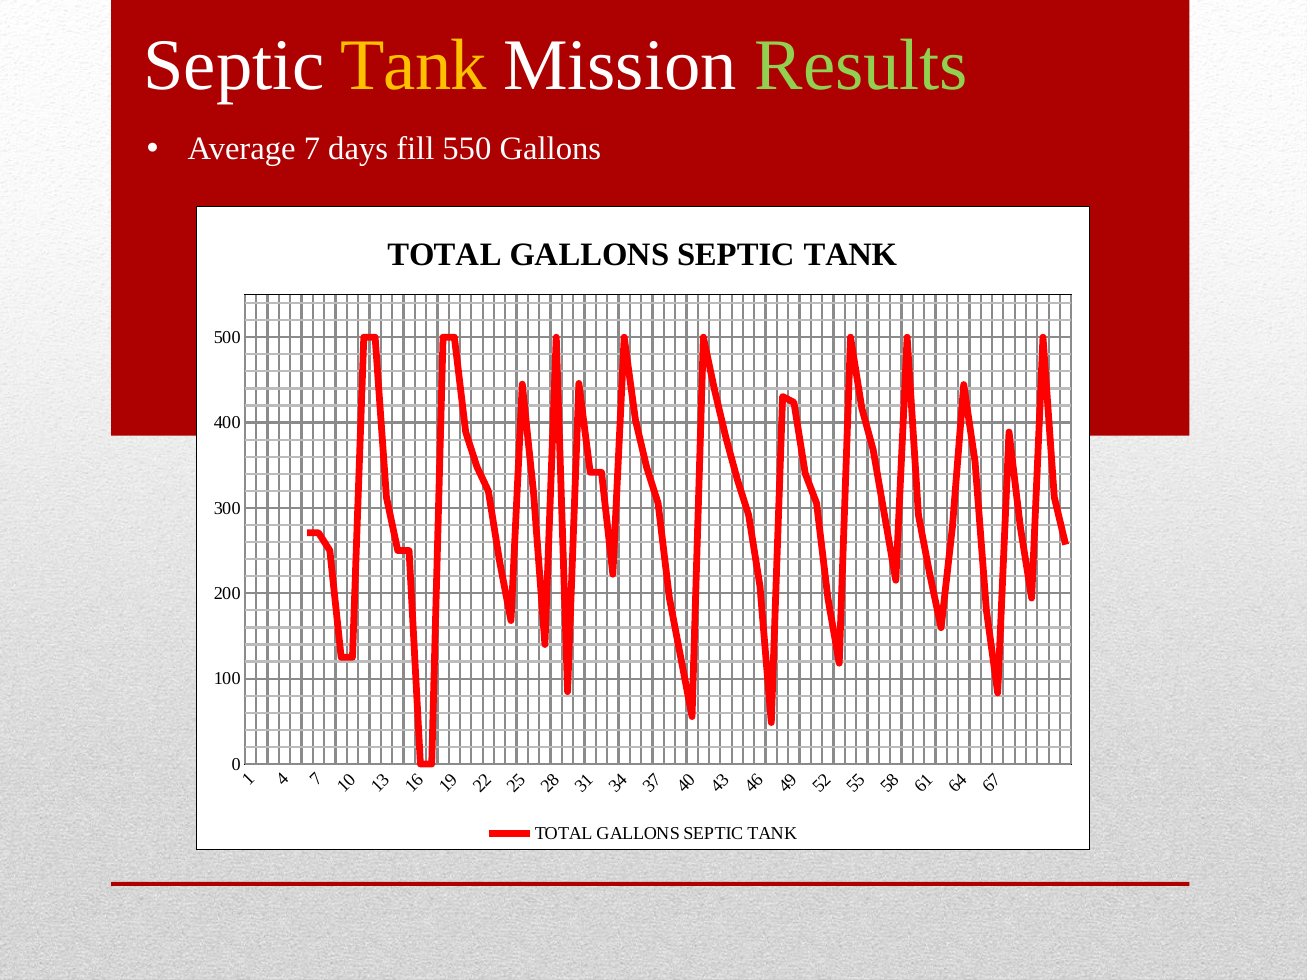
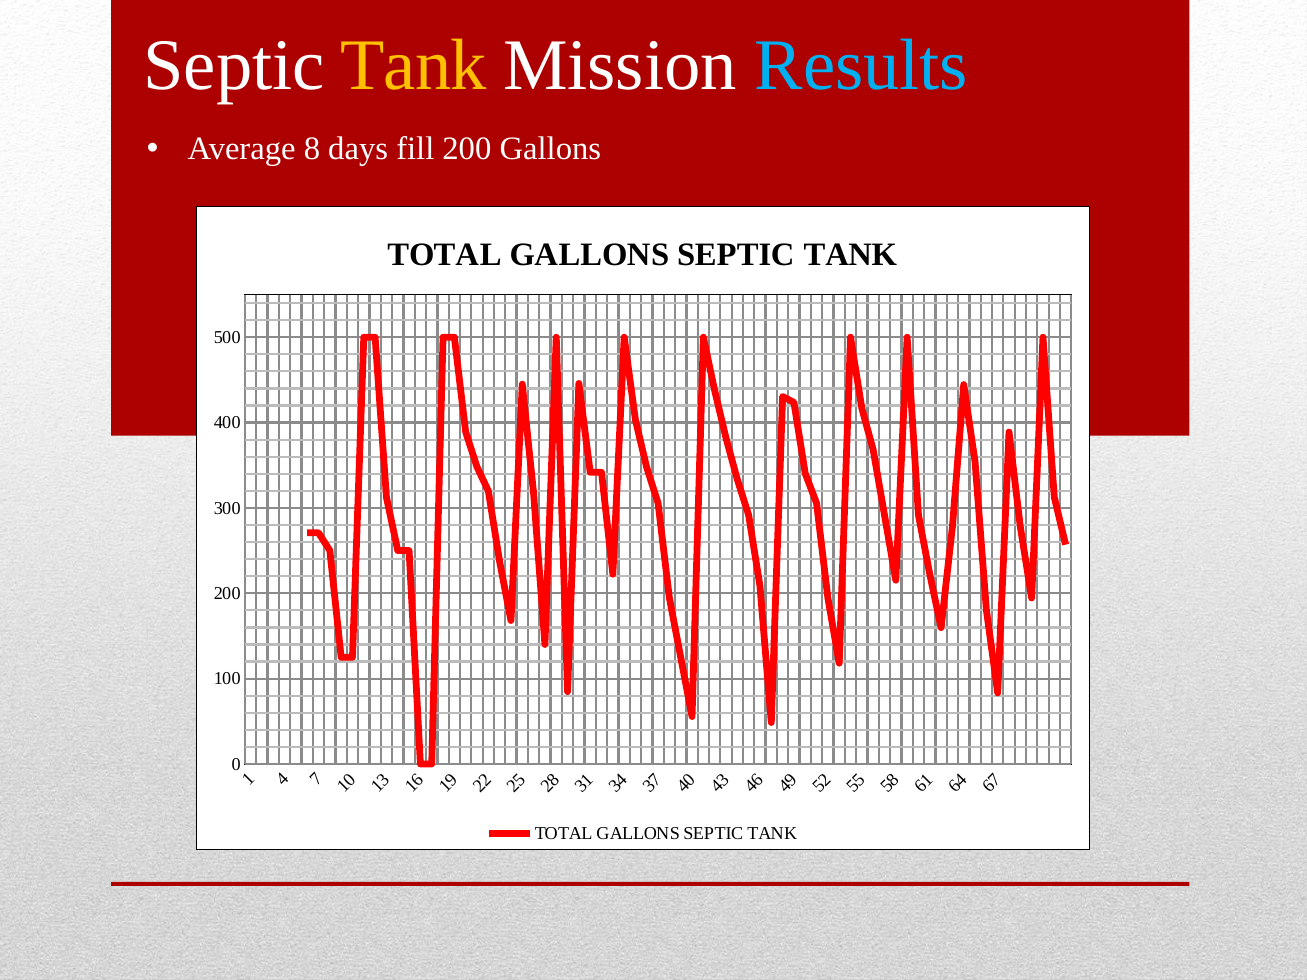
Results colour: light green -> light blue
Average 7: 7 -> 8
fill 550: 550 -> 200
